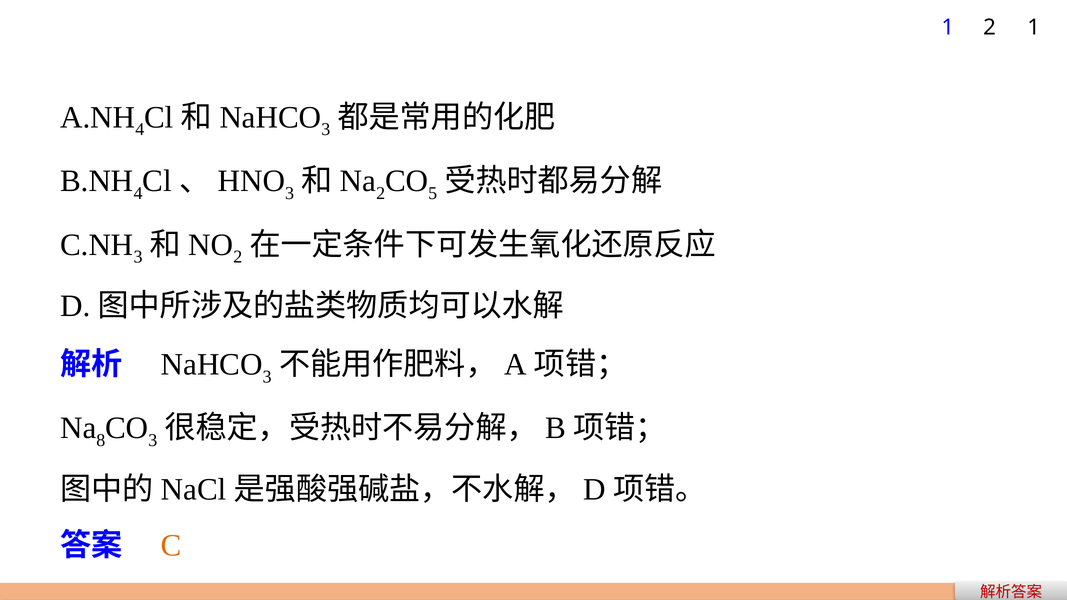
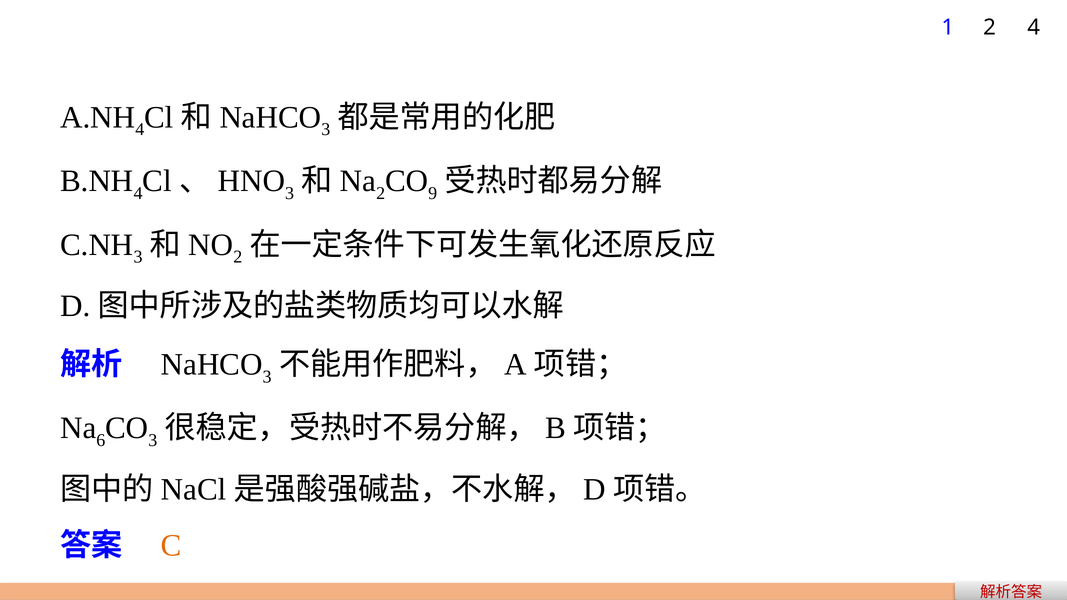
2 1: 1 -> 4
5: 5 -> 9
8: 8 -> 6
